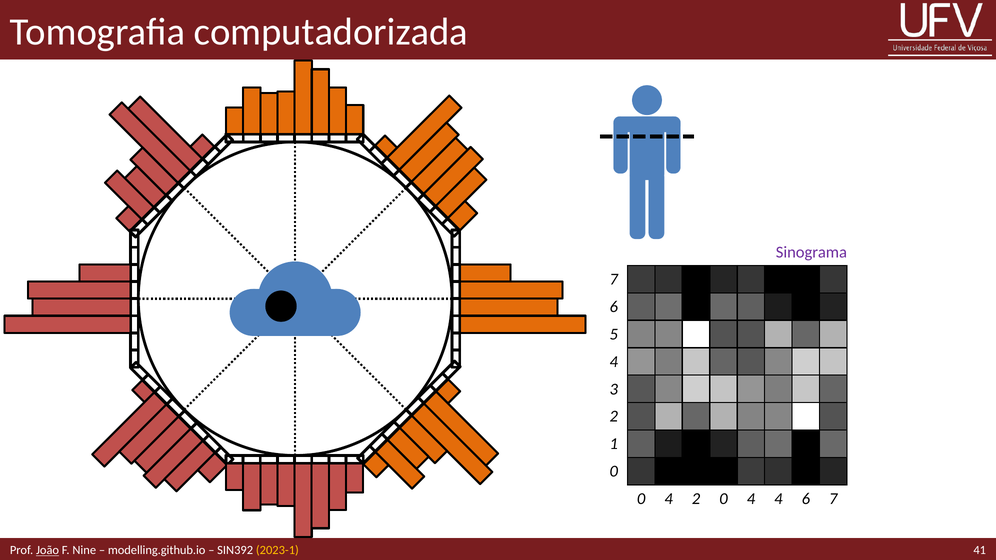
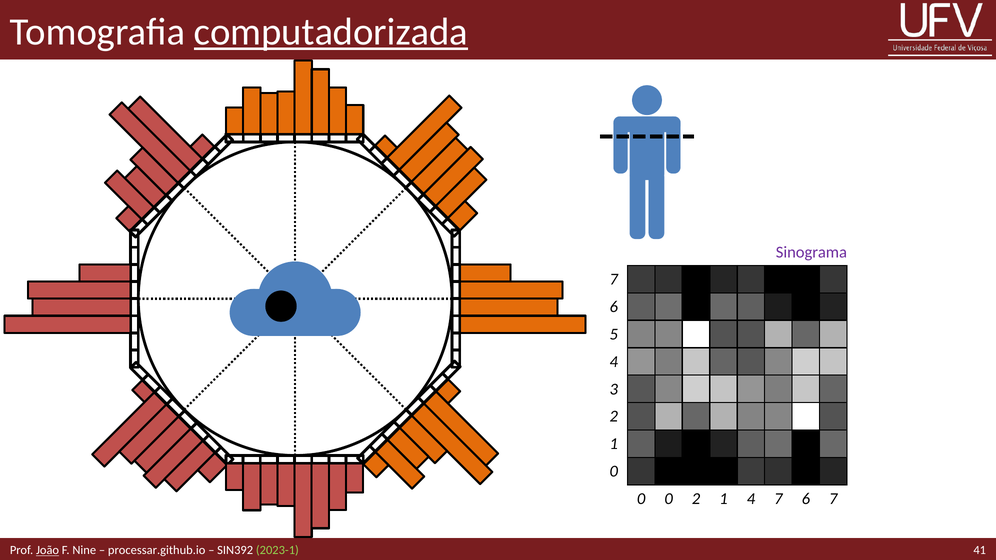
computadorizada underline: none -> present
4 at (669, 499): 4 -> 0
0 at (724, 499): 0 -> 1
4 4: 4 -> 7
modelling.github.io: modelling.github.io -> processar.github.io
2023-1 colour: yellow -> light green
